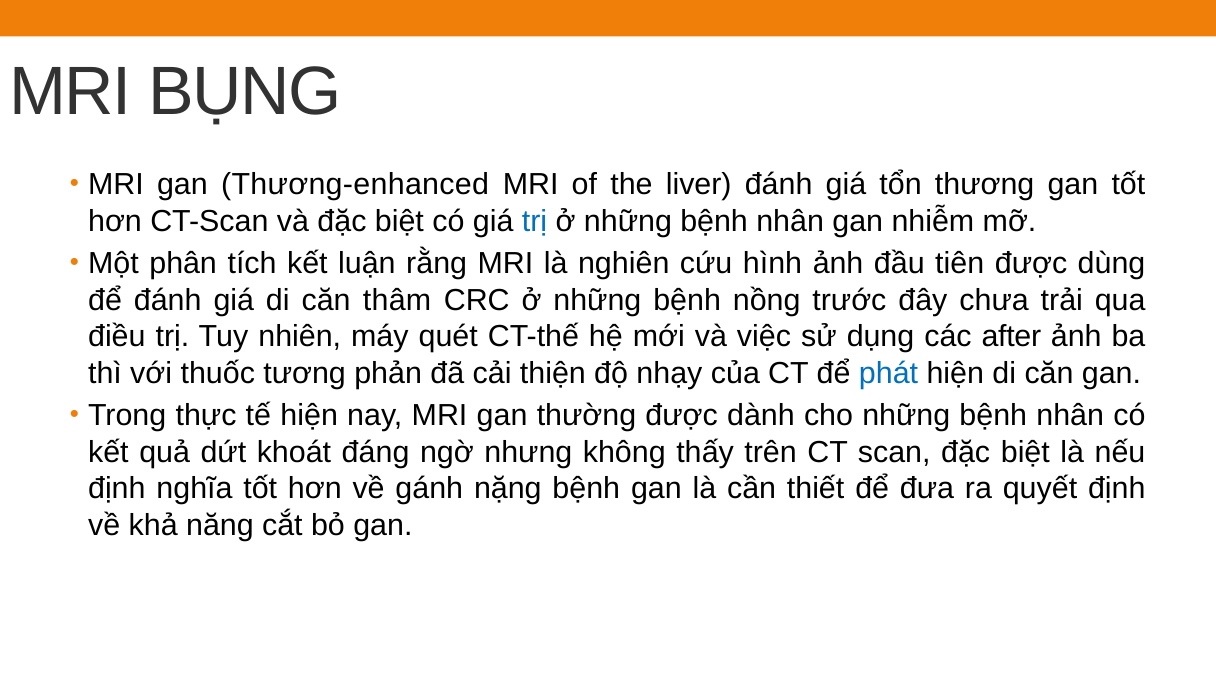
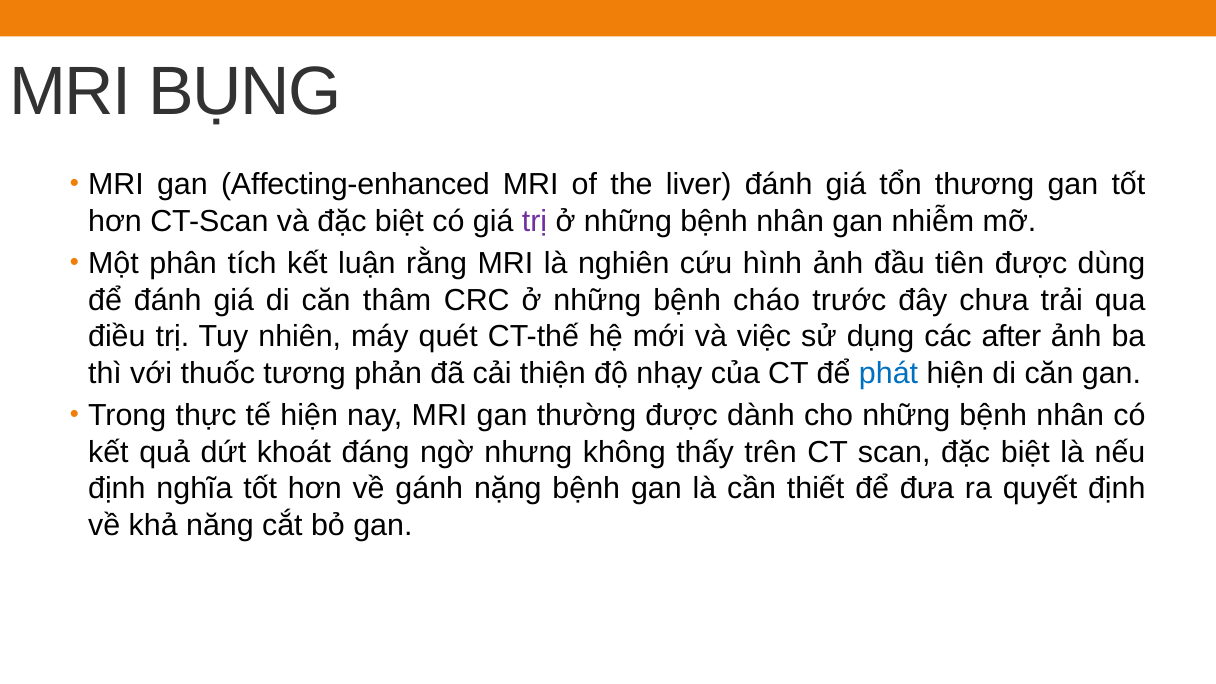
Thương-enhanced: Thương-enhanced -> Affecting-enhanced
trị at (534, 221) colour: blue -> purple
nồng: nồng -> cháo
